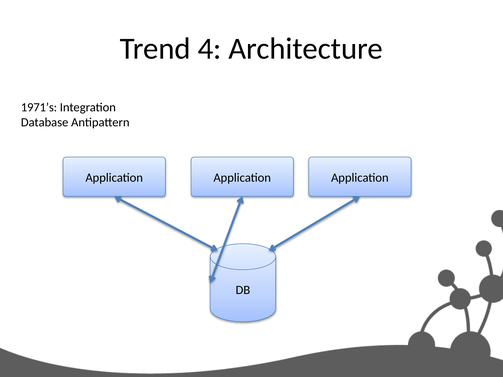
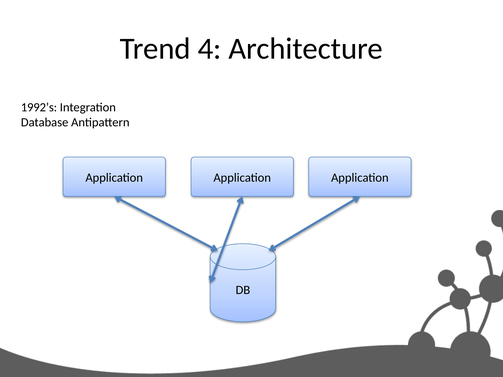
1971’s: 1971’s -> 1992’s
